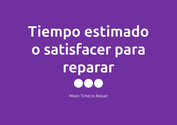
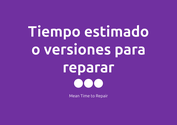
satisfacer: satisfacer -> versiones
